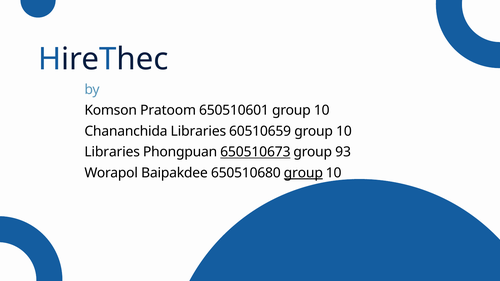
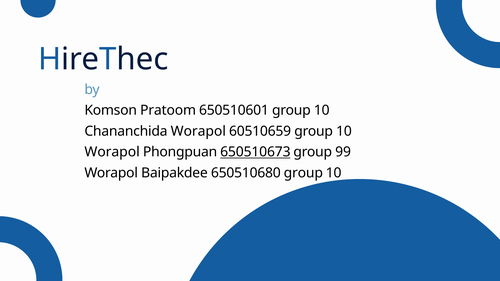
Chananchida Libraries: Libraries -> Worapol
Libraries at (112, 152): Libraries -> Worapol
93: 93 -> 99
group at (303, 173) underline: present -> none
